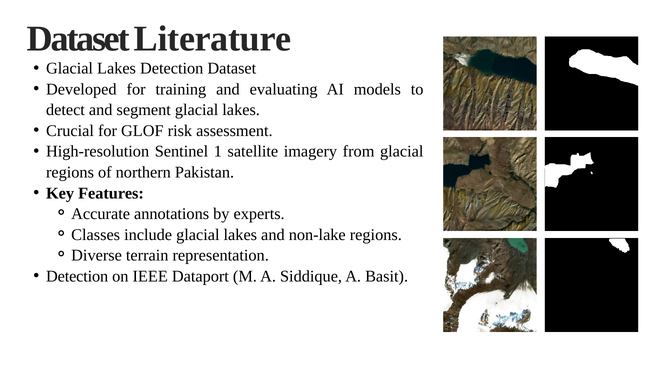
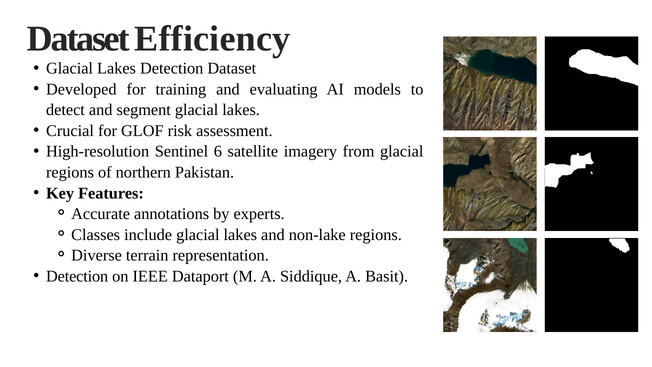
Literature: Literature -> Efficiency
1: 1 -> 6
